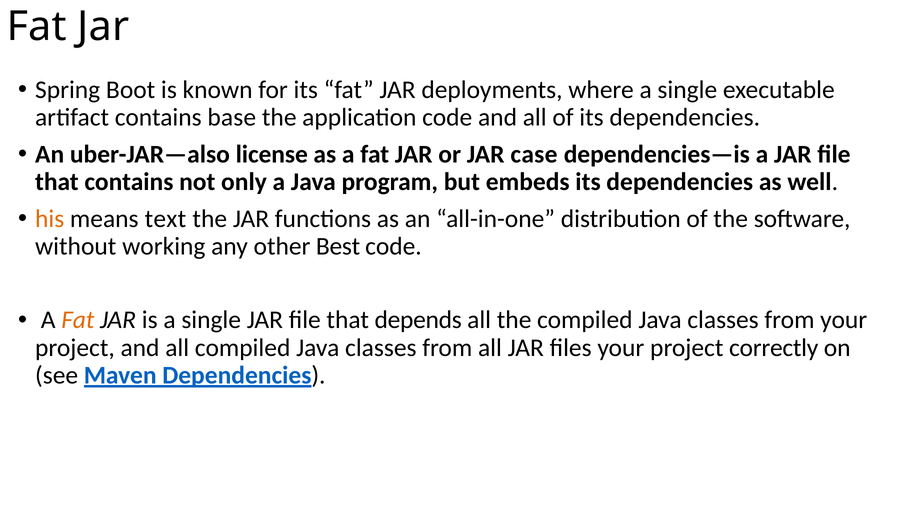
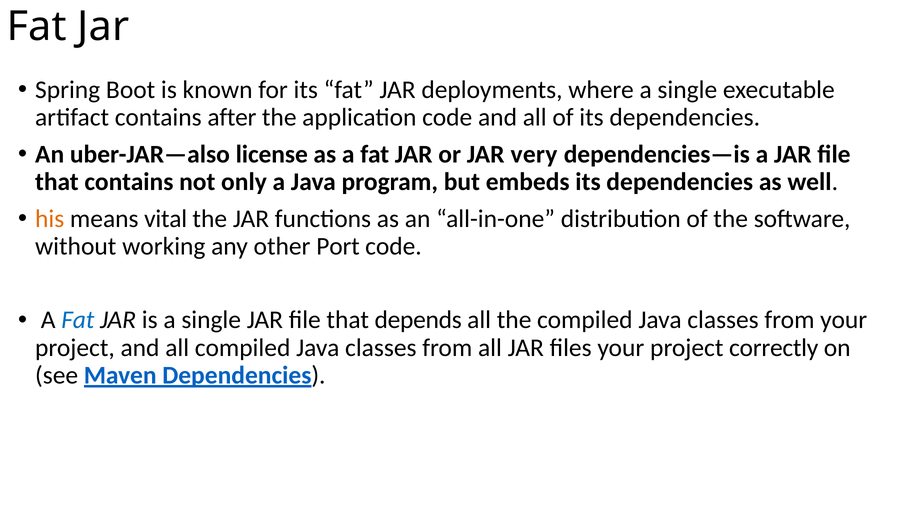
base: base -> after
case: case -> very
text: text -> vital
Best: Best -> Port
Fat at (78, 320) colour: orange -> blue
